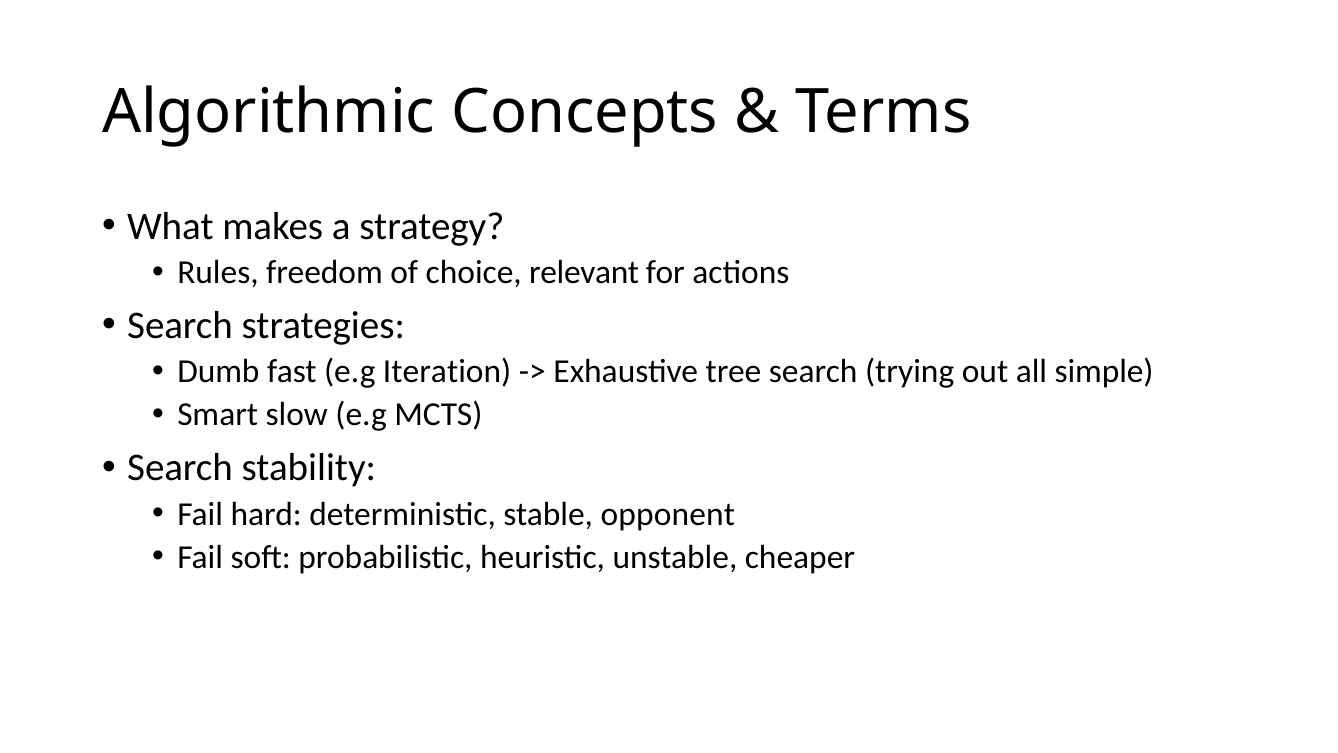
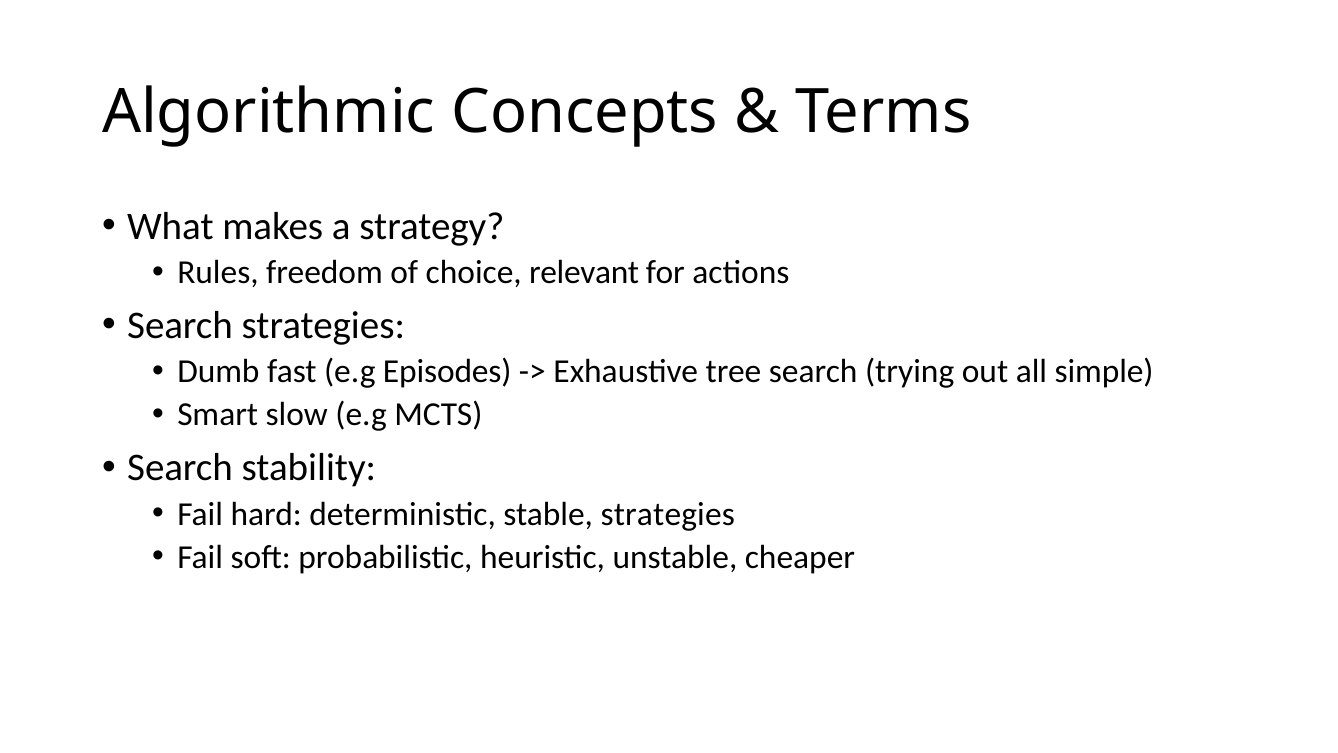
Iteration: Iteration -> Episodes
stable opponent: opponent -> strategies
